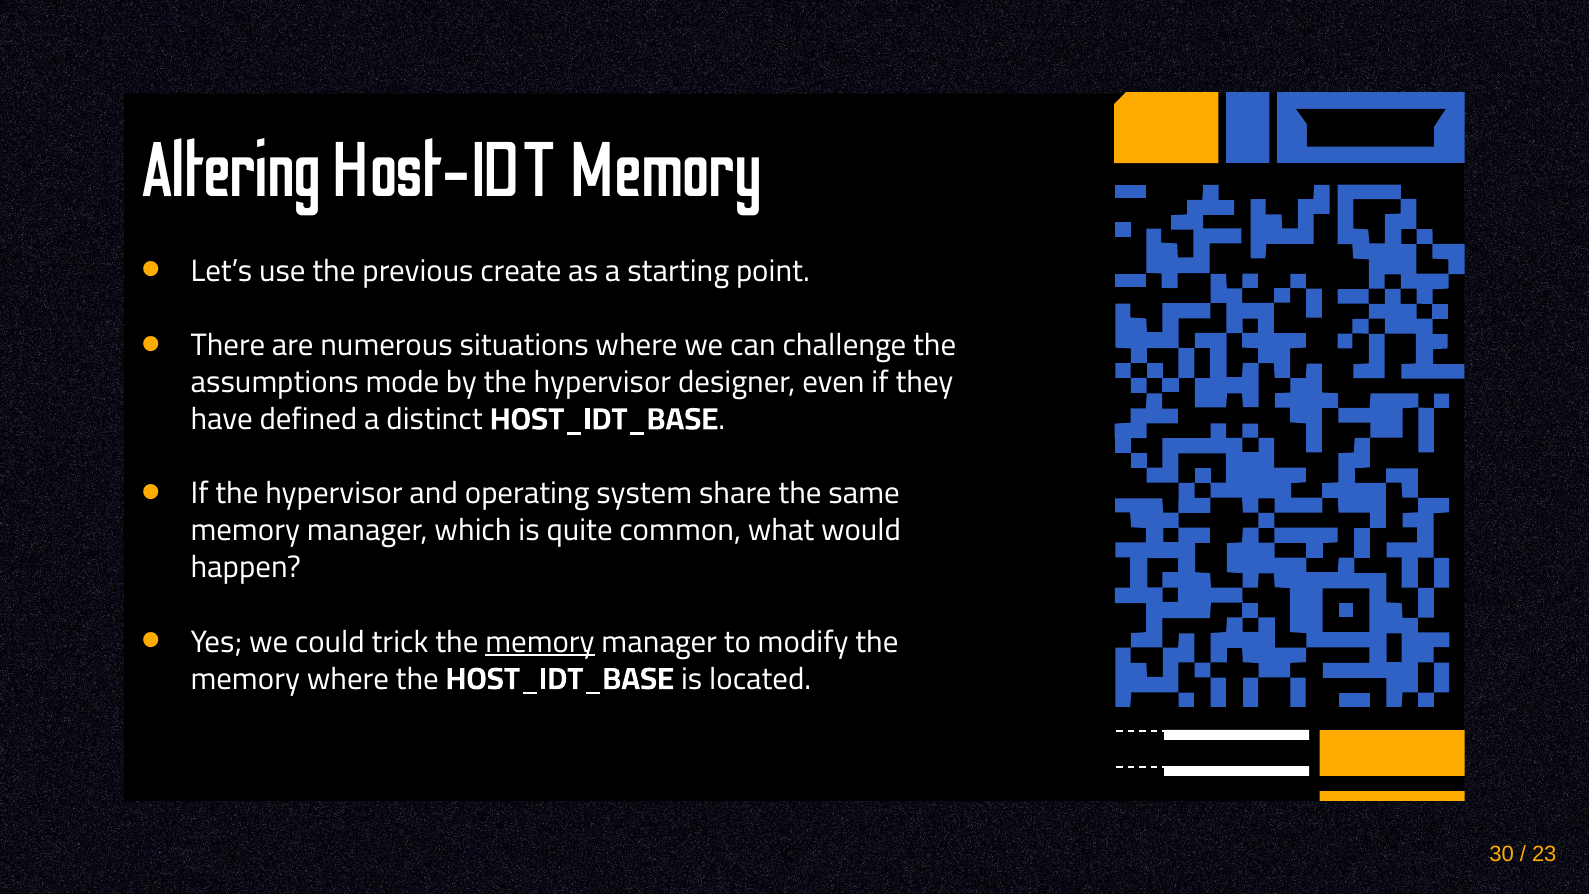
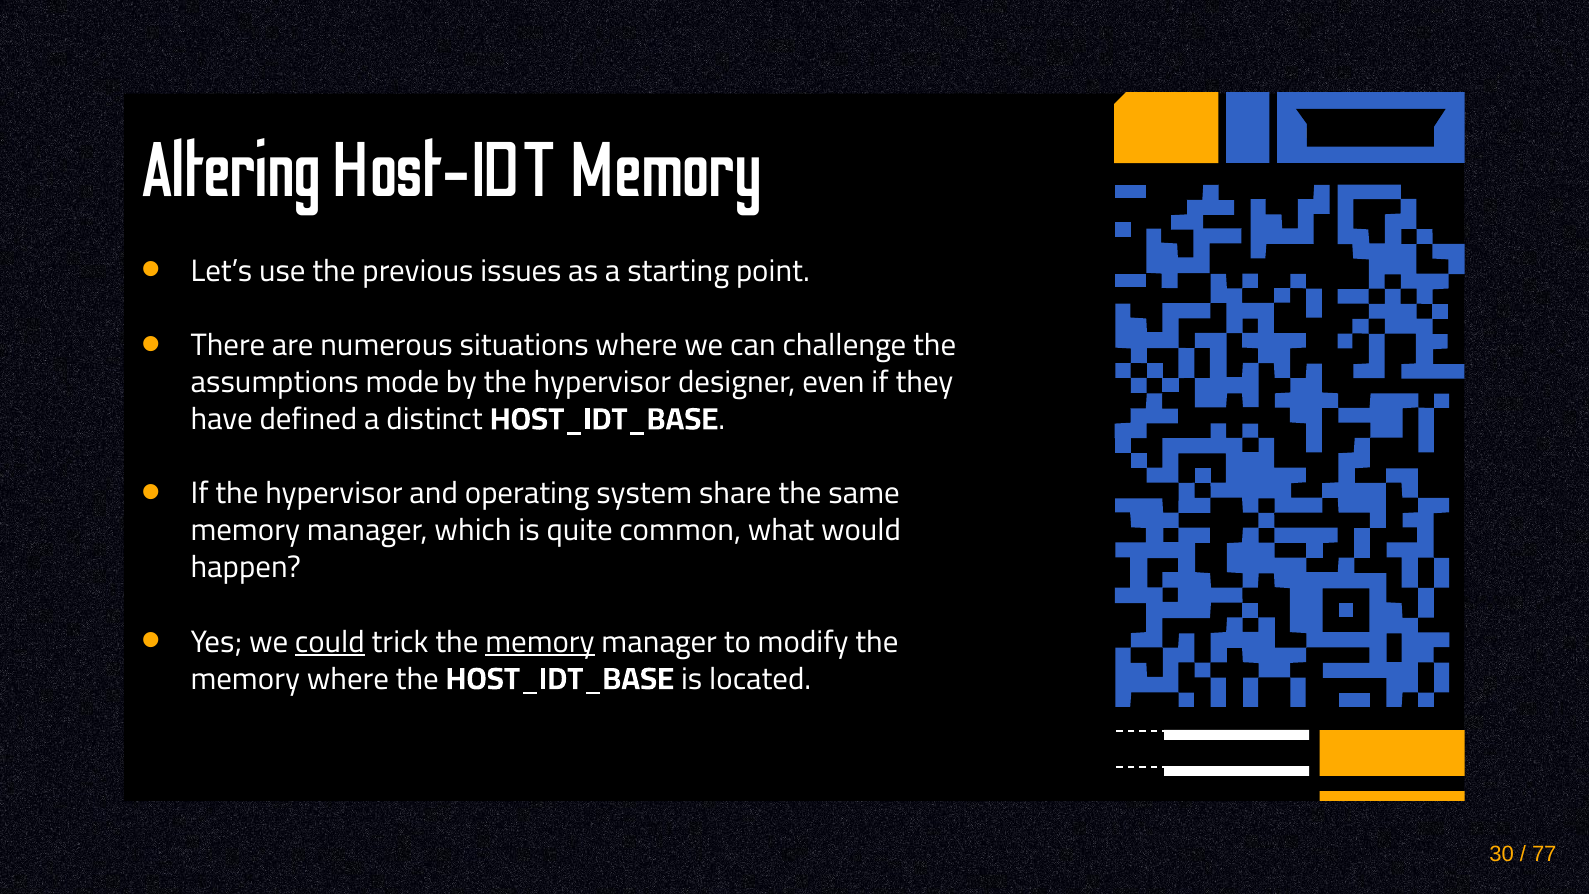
create: create -> issues
could underline: none -> present
23: 23 -> 77
